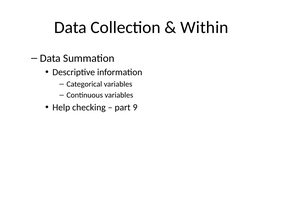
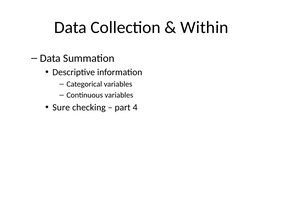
Help: Help -> Sure
9: 9 -> 4
